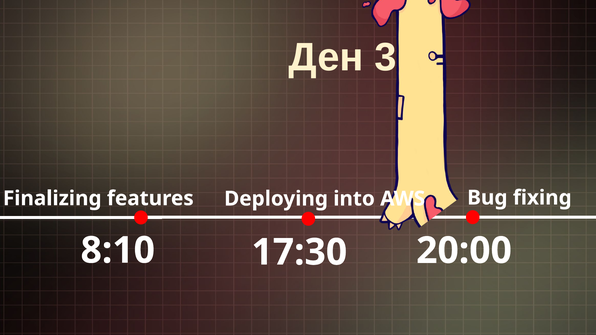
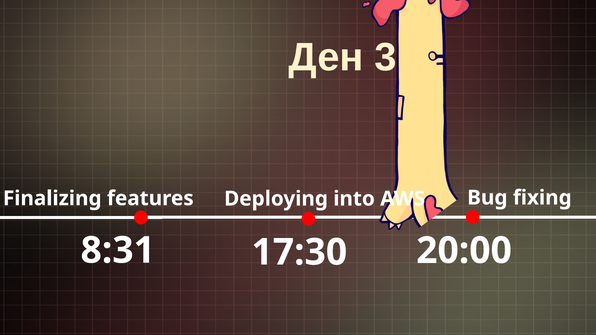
8:10: 8:10 -> 8:31
